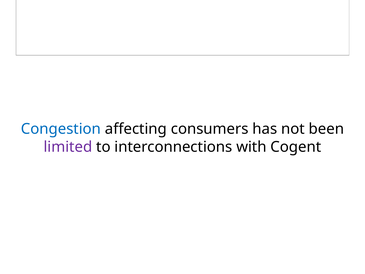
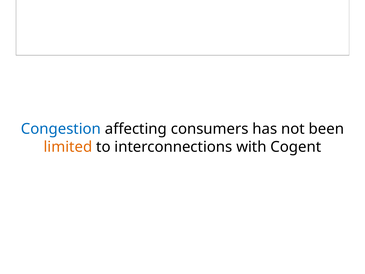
limited colour: purple -> orange
